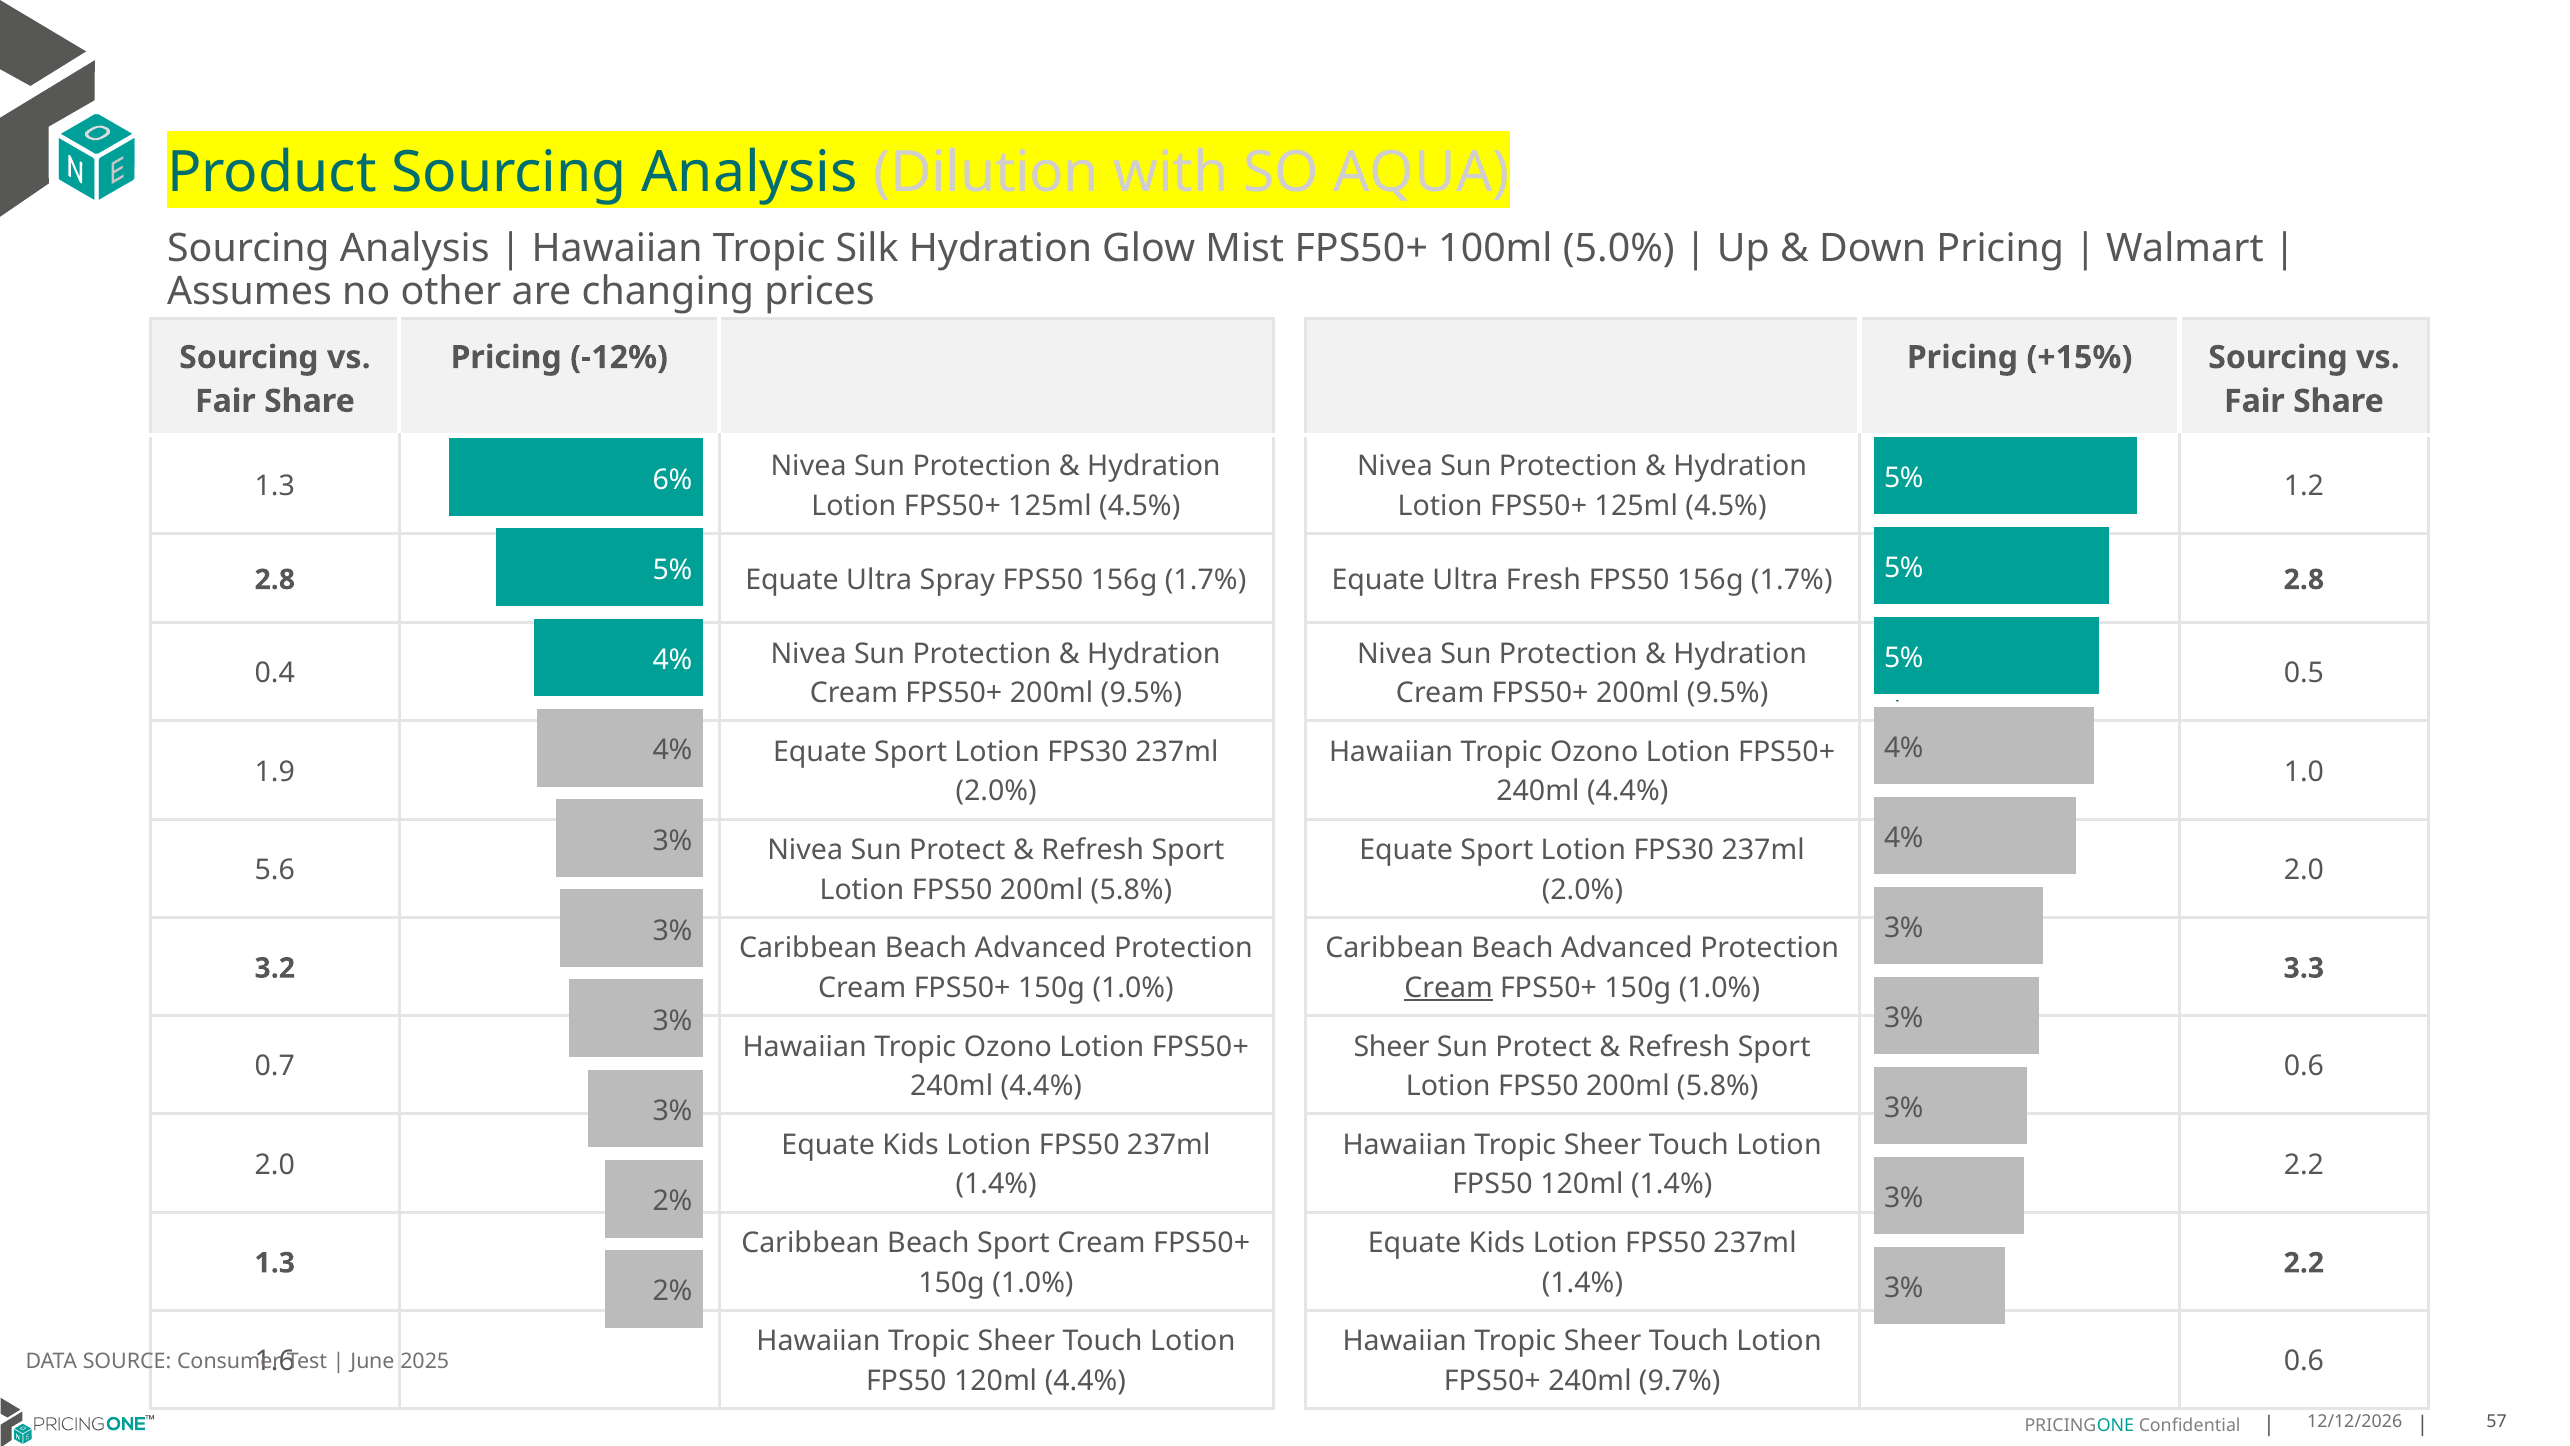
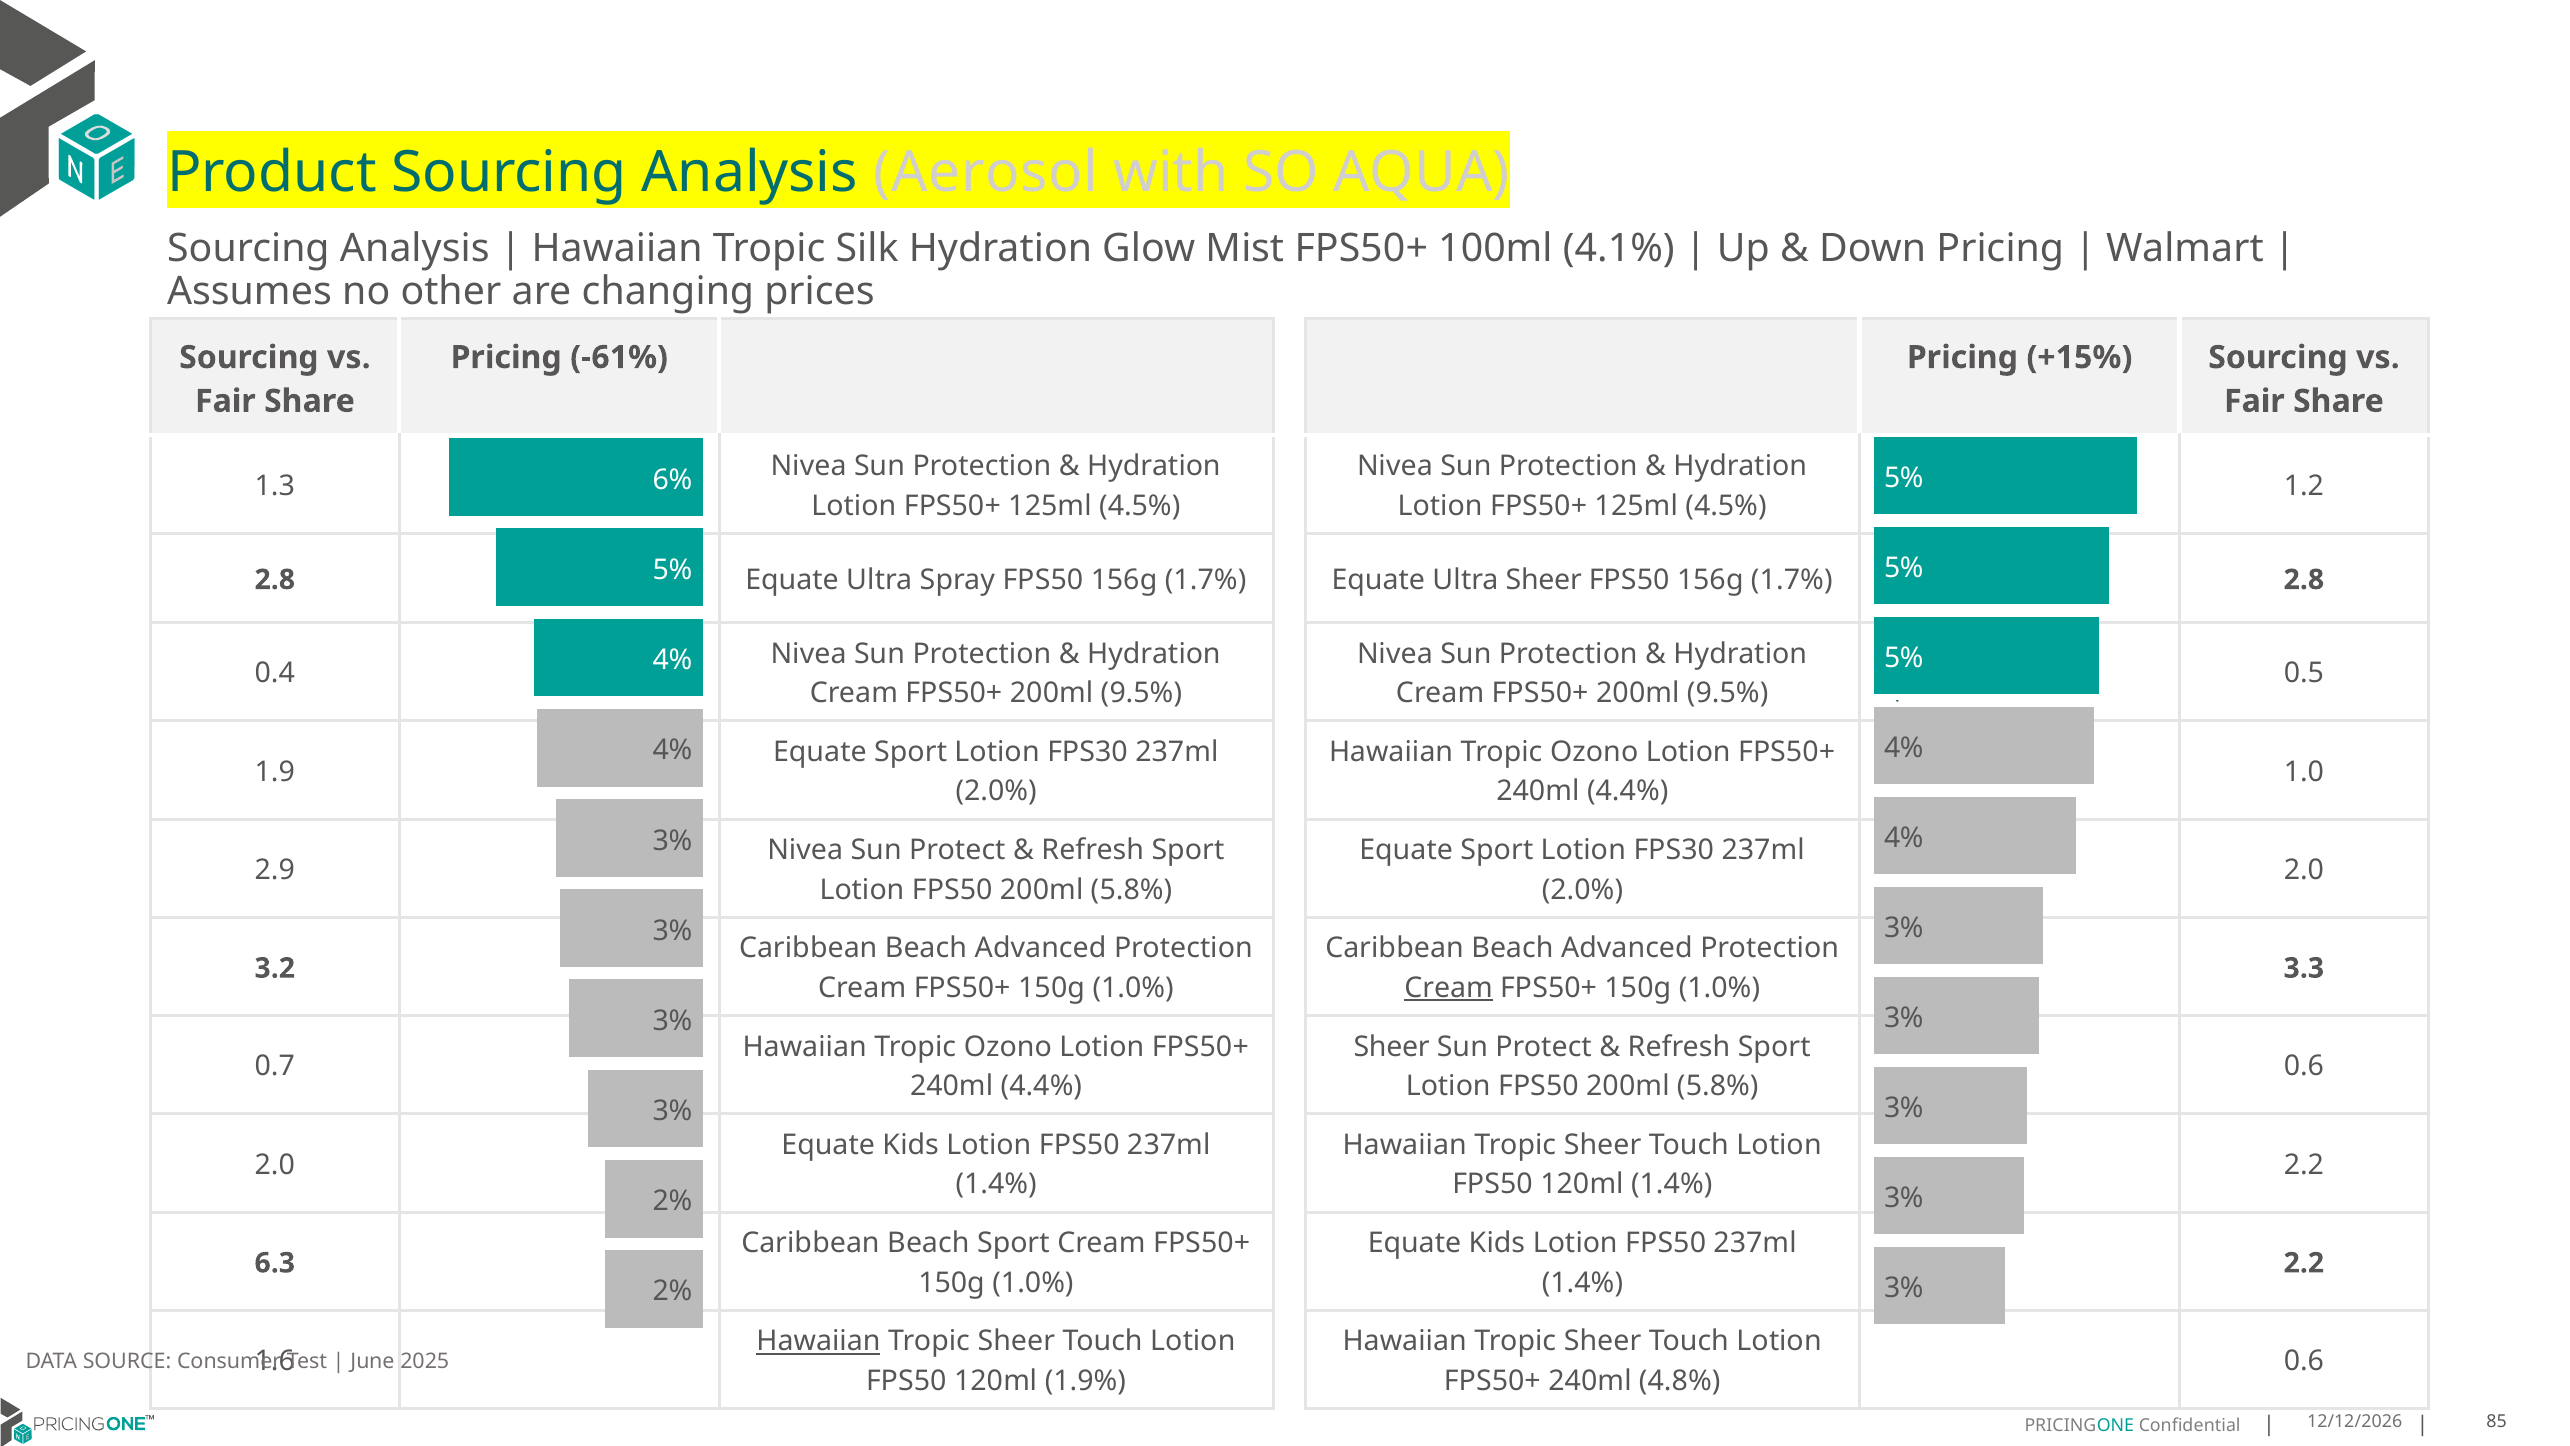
Dilution: Dilution -> Aerosol
5.0%: 5.0% -> 4.1%
-12%: -12% -> -61%
Ultra Fresh: Fresh -> Sheer
5.6: 5.6 -> 2.9
1.3 at (275, 1263): 1.3 -> 6.3
Hawaiian at (818, 1341) underline: none -> present
120ml 4.4%: 4.4% -> 1.9%
9.7%: 9.7% -> 4.8%
57: 57 -> 85
